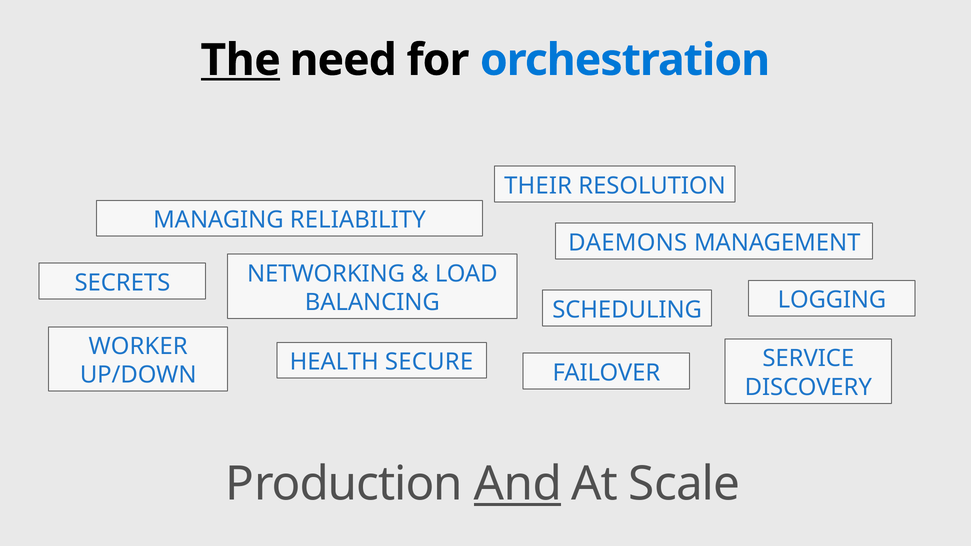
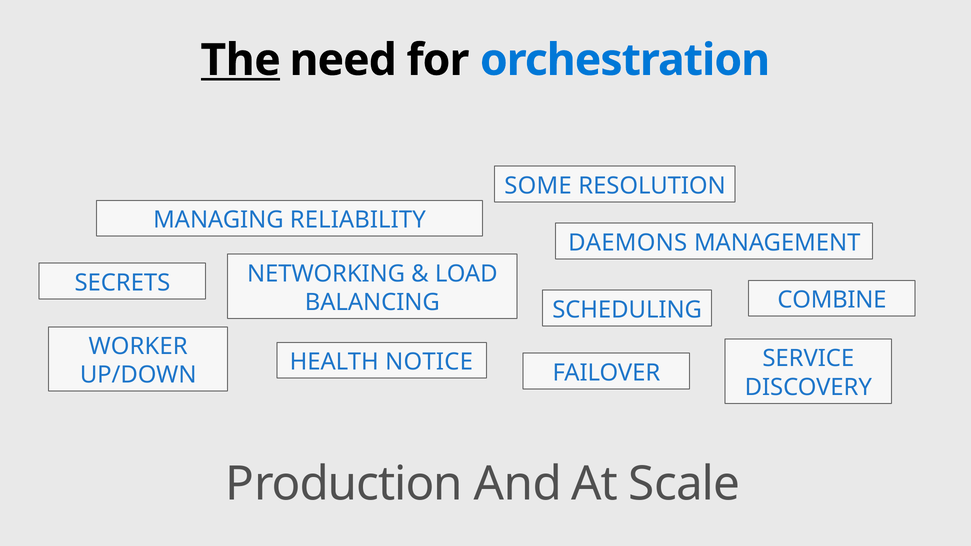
THEIR: THEIR -> SOME
LOGGING: LOGGING -> COMBINE
SECURE: SECURE -> NOTICE
And underline: present -> none
